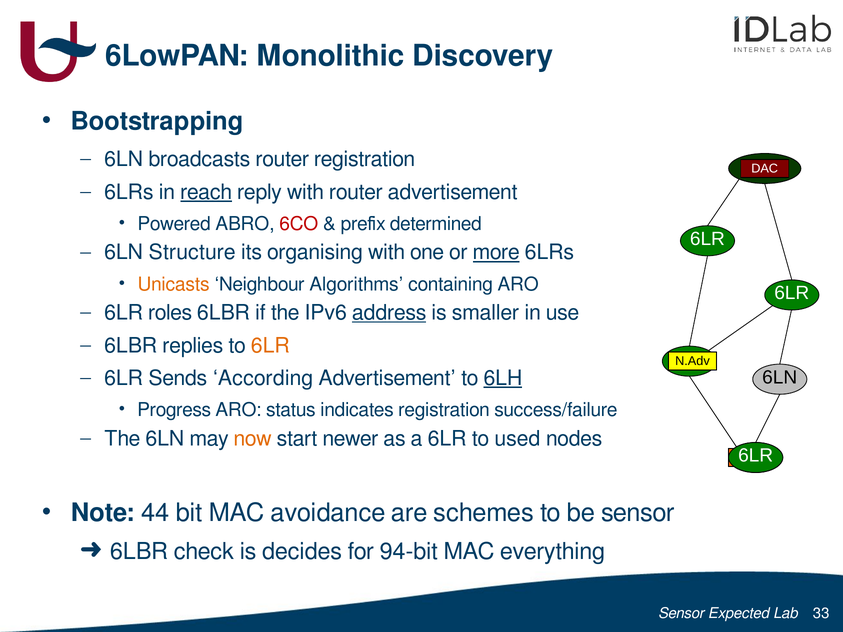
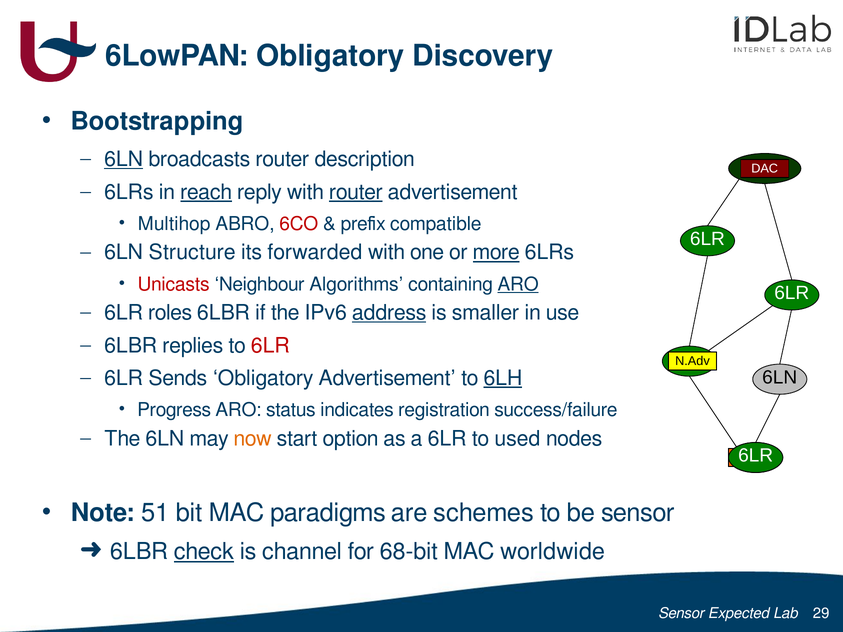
6LowPAN Monolithic: Monolithic -> Obligatory
6LN at (124, 159) underline: none -> present
router registration: registration -> description
router at (356, 192) underline: none -> present
Powered: Powered -> Multihop
determined: determined -> compatible
organising: organising -> forwarded
Unicasts colour: orange -> red
ARO at (518, 284) underline: none -> present
6LR at (270, 346) colour: orange -> red
Sends According: According -> Obligatory
newer: newer -> option
44: 44 -> 51
avoidance: avoidance -> paradigms
check underline: none -> present
decides: decides -> channel
94-bit: 94-bit -> 68-bit
everything: everything -> worldwide
33: 33 -> 29
